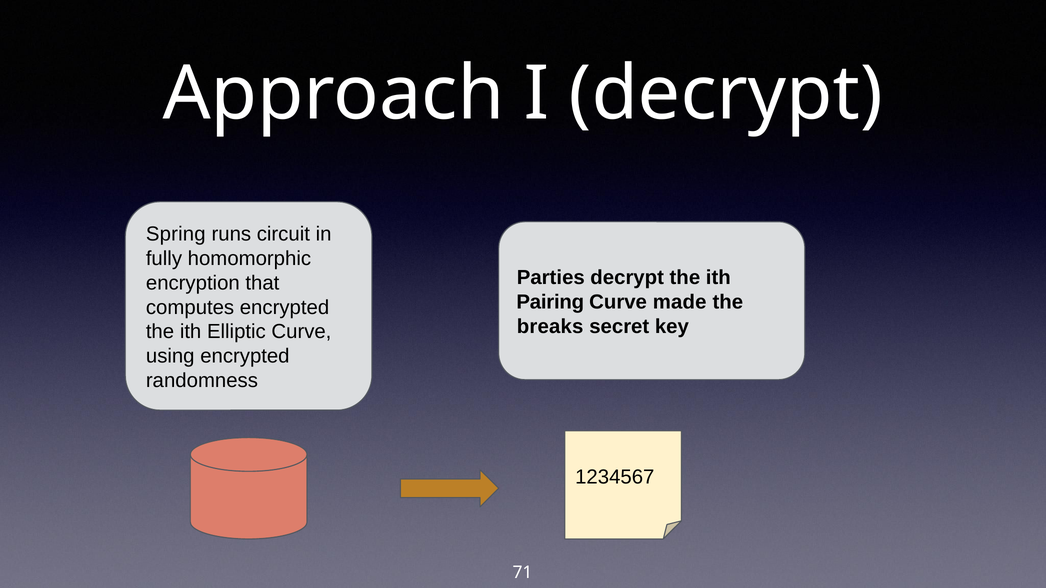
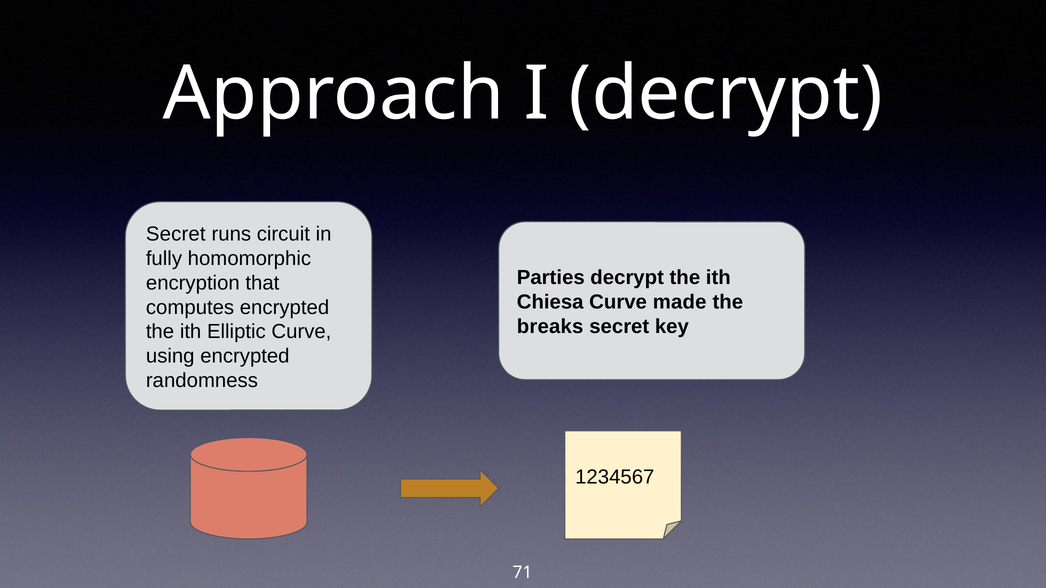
Spring at (176, 234): Spring -> Secret
Pairing: Pairing -> Chiesa
